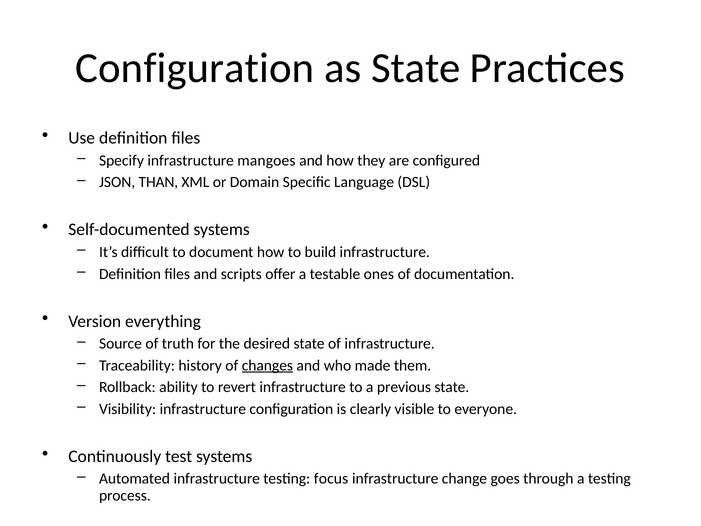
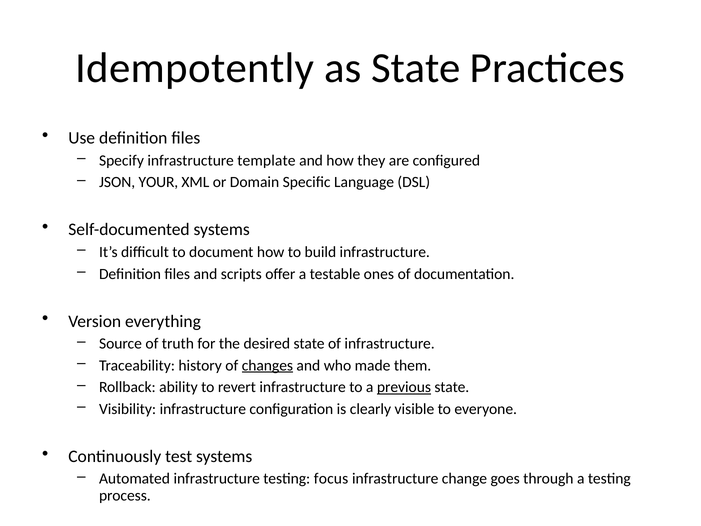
Configuration at (195, 68): Configuration -> Idempotently
mangoes: mangoes -> template
THAN: THAN -> YOUR
previous underline: none -> present
